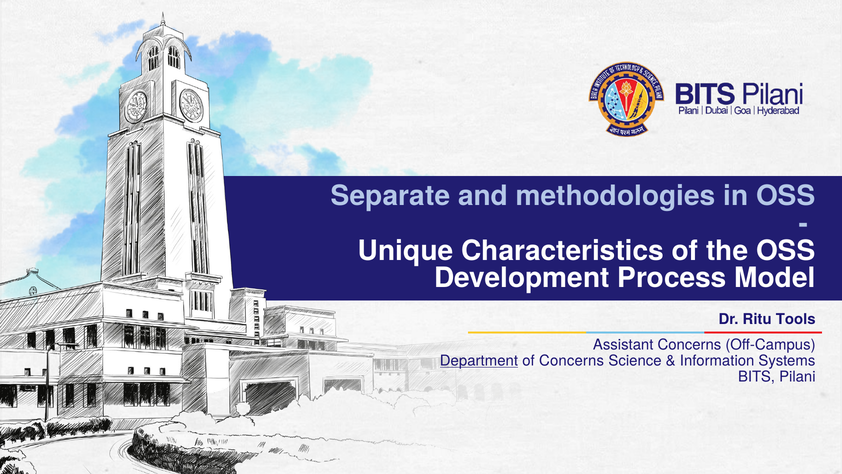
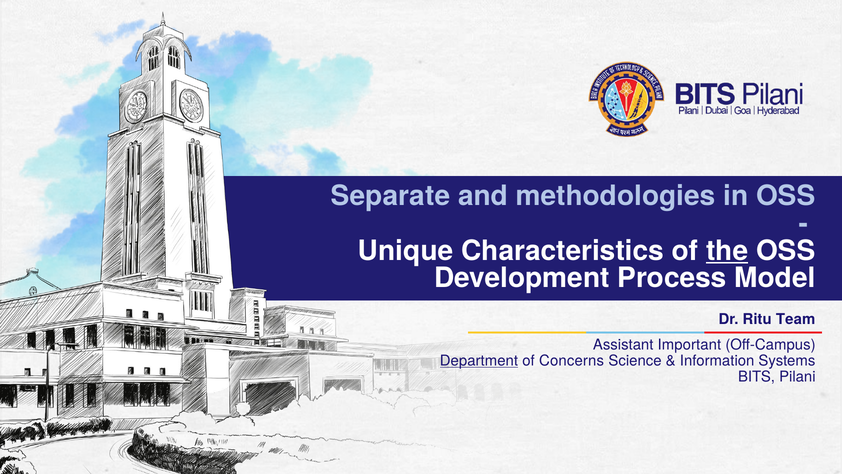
the underline: none -> present
Tools: Tools -> Team
Assistant Concerns: Concerns -> Important
